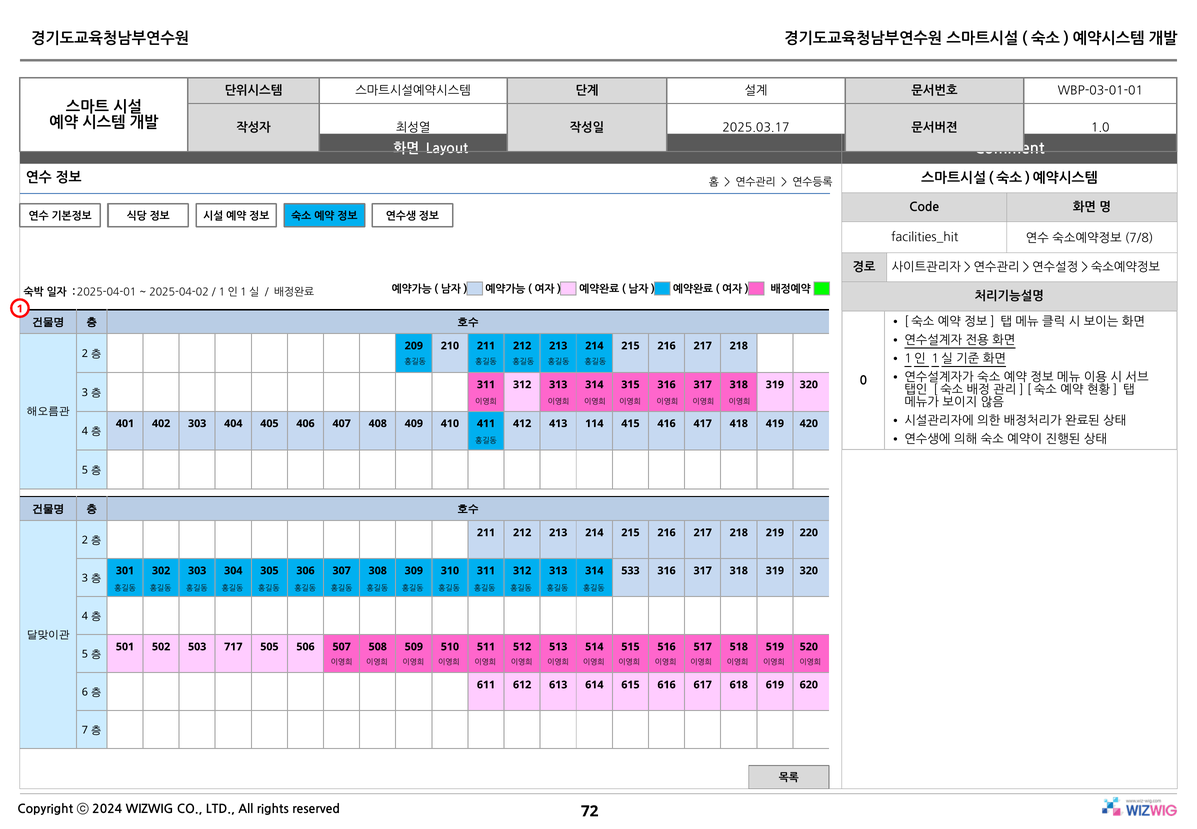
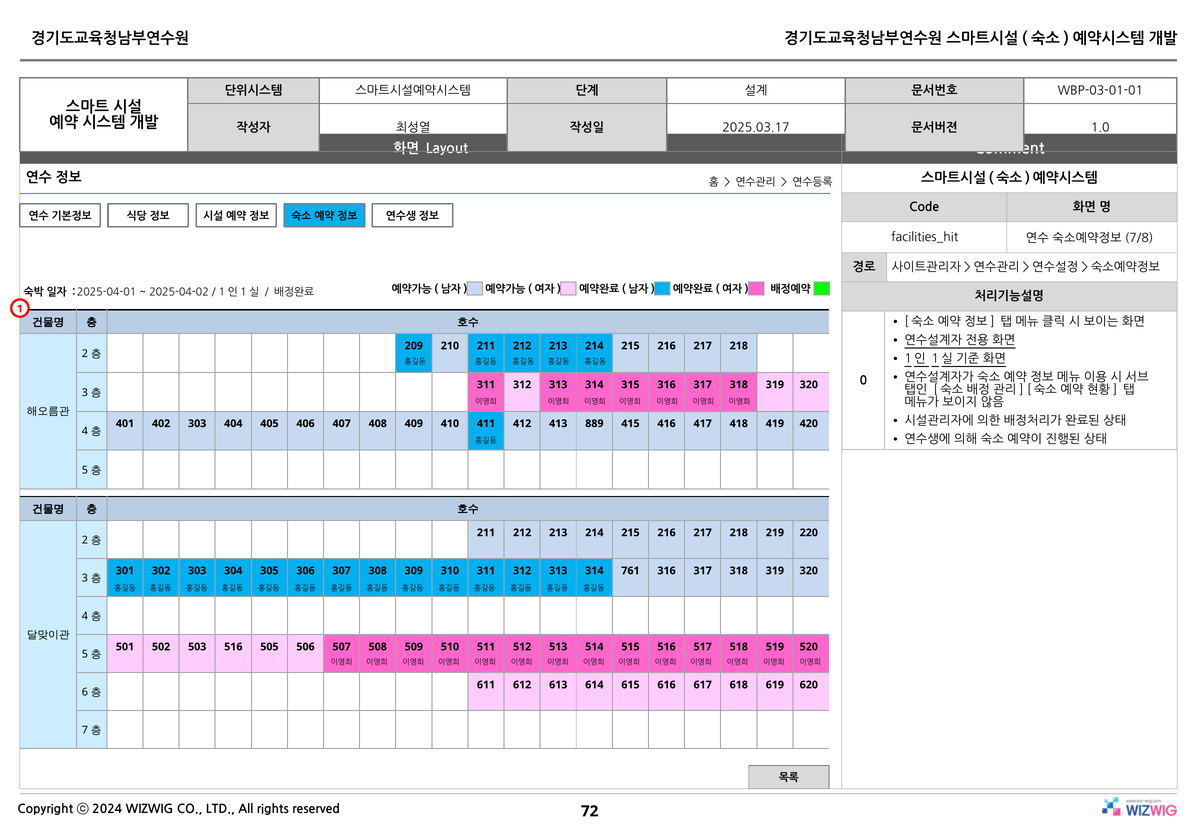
114: 114 -> 889
533: 533 -> 761
503 717: 717 -> 516
